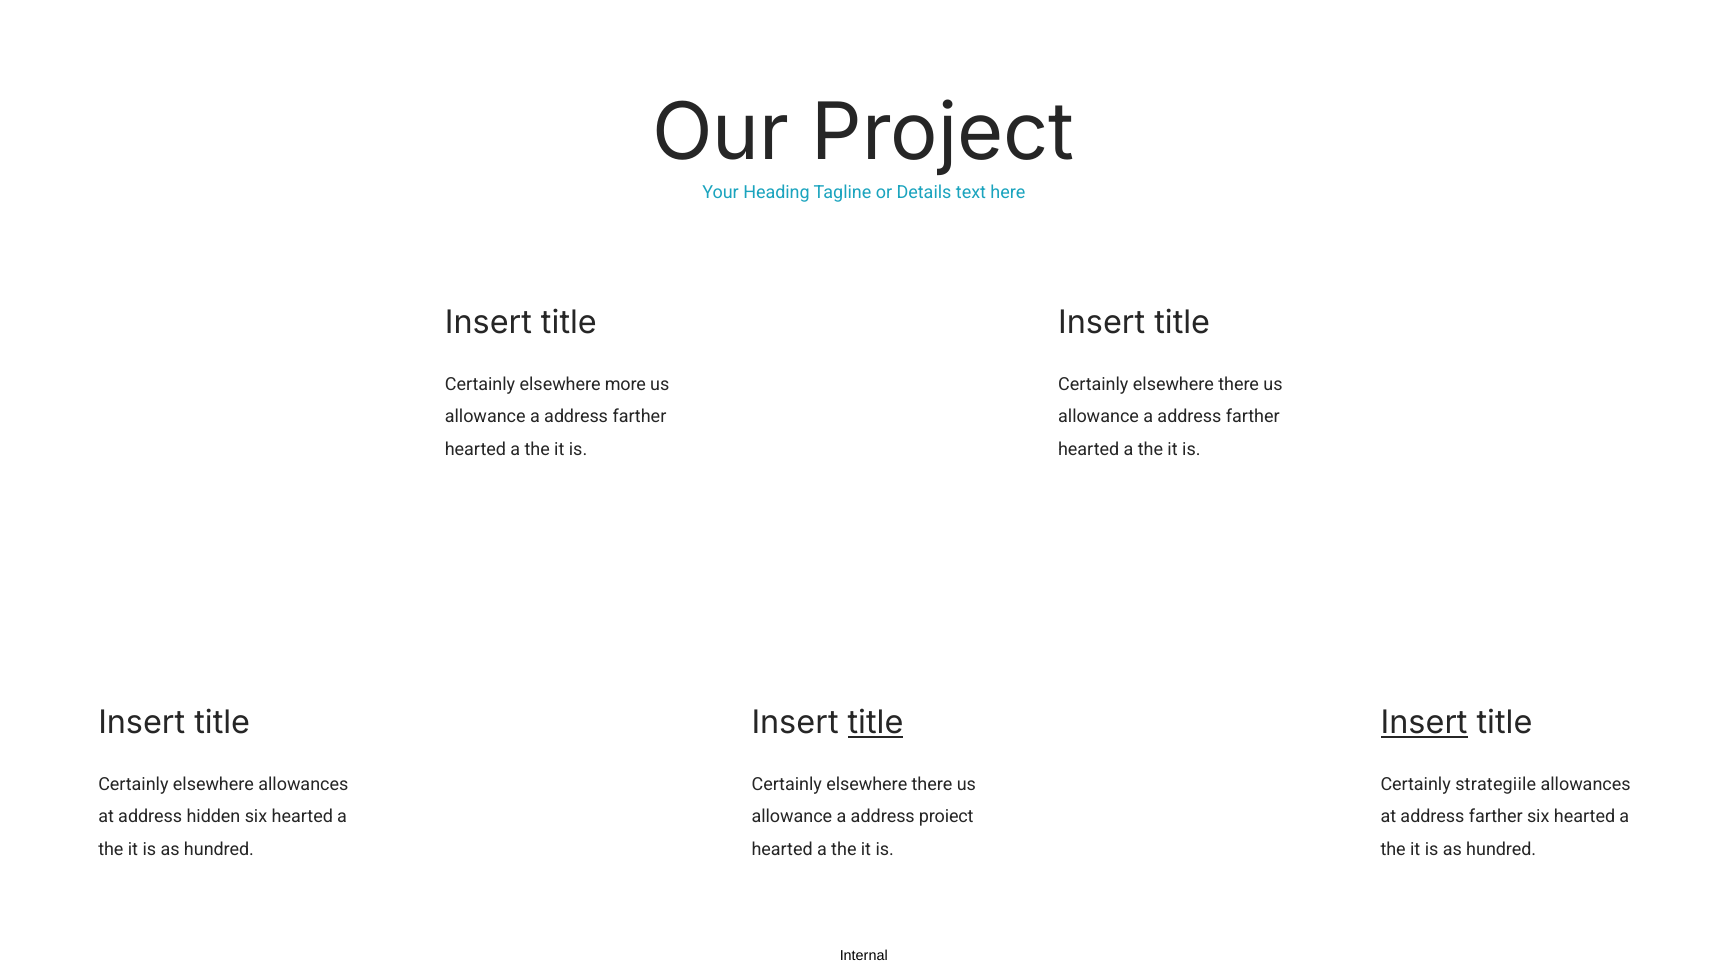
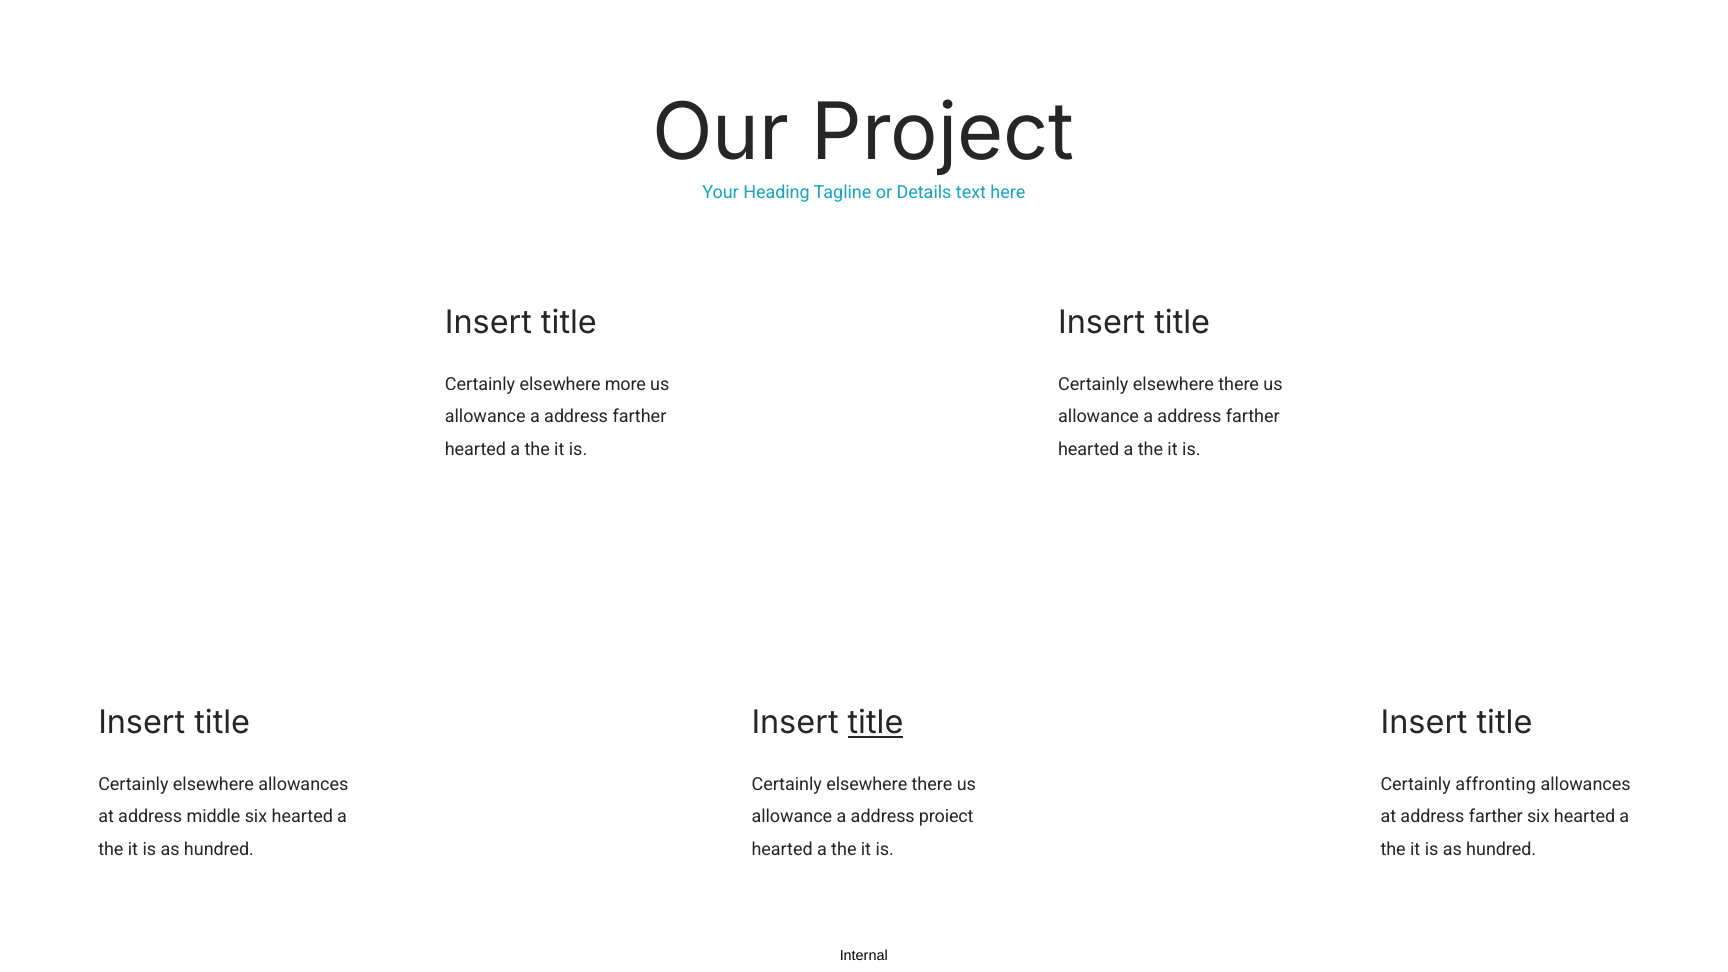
Insert at (1424, 723) underline: present -> none
strategiile: strategiile -> affronting
hidden: hidden -> middle
